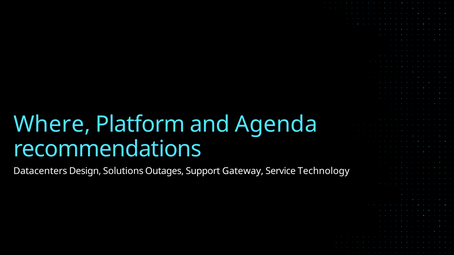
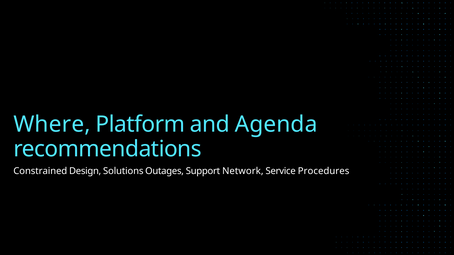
Datacenters: Datacenters -> Constrained
Gateway: Gateway -> Network
Technology: Technology -> Procedures
